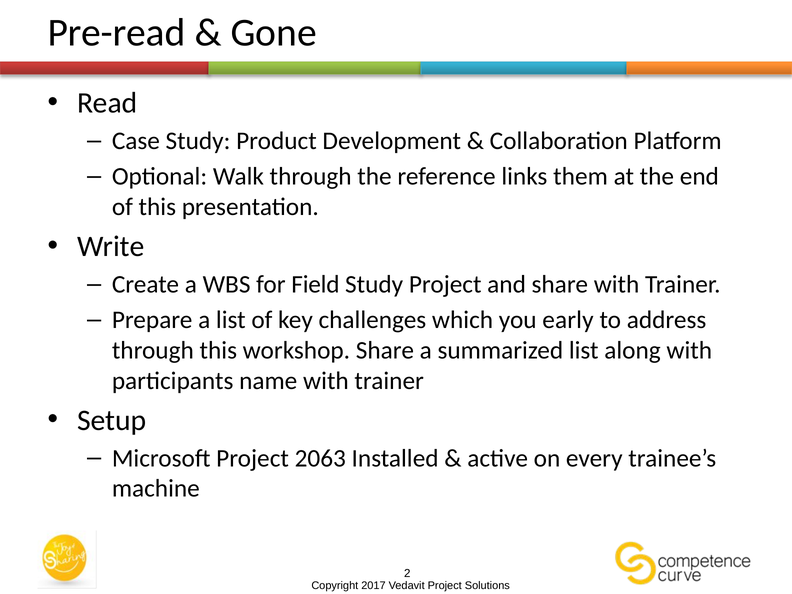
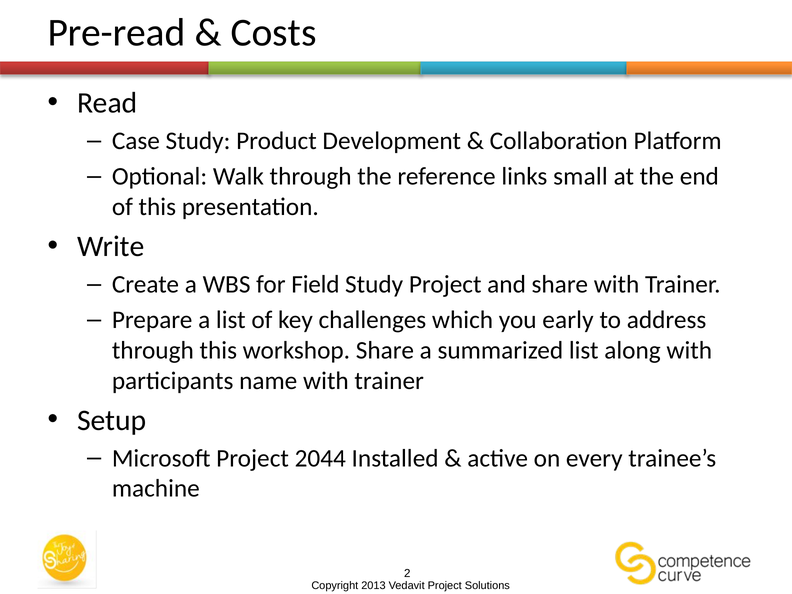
Gone: Gone -> Costs
them: them -> small
2063: 2063 -> 2044
2017: 2017 -> 2013
